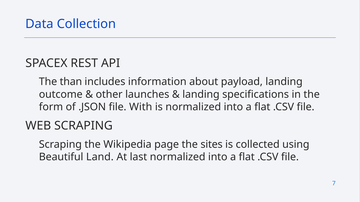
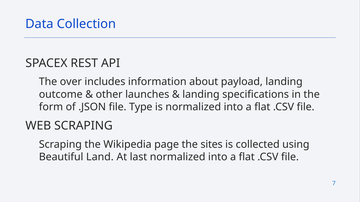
than: than -> over
With: With -> Type
